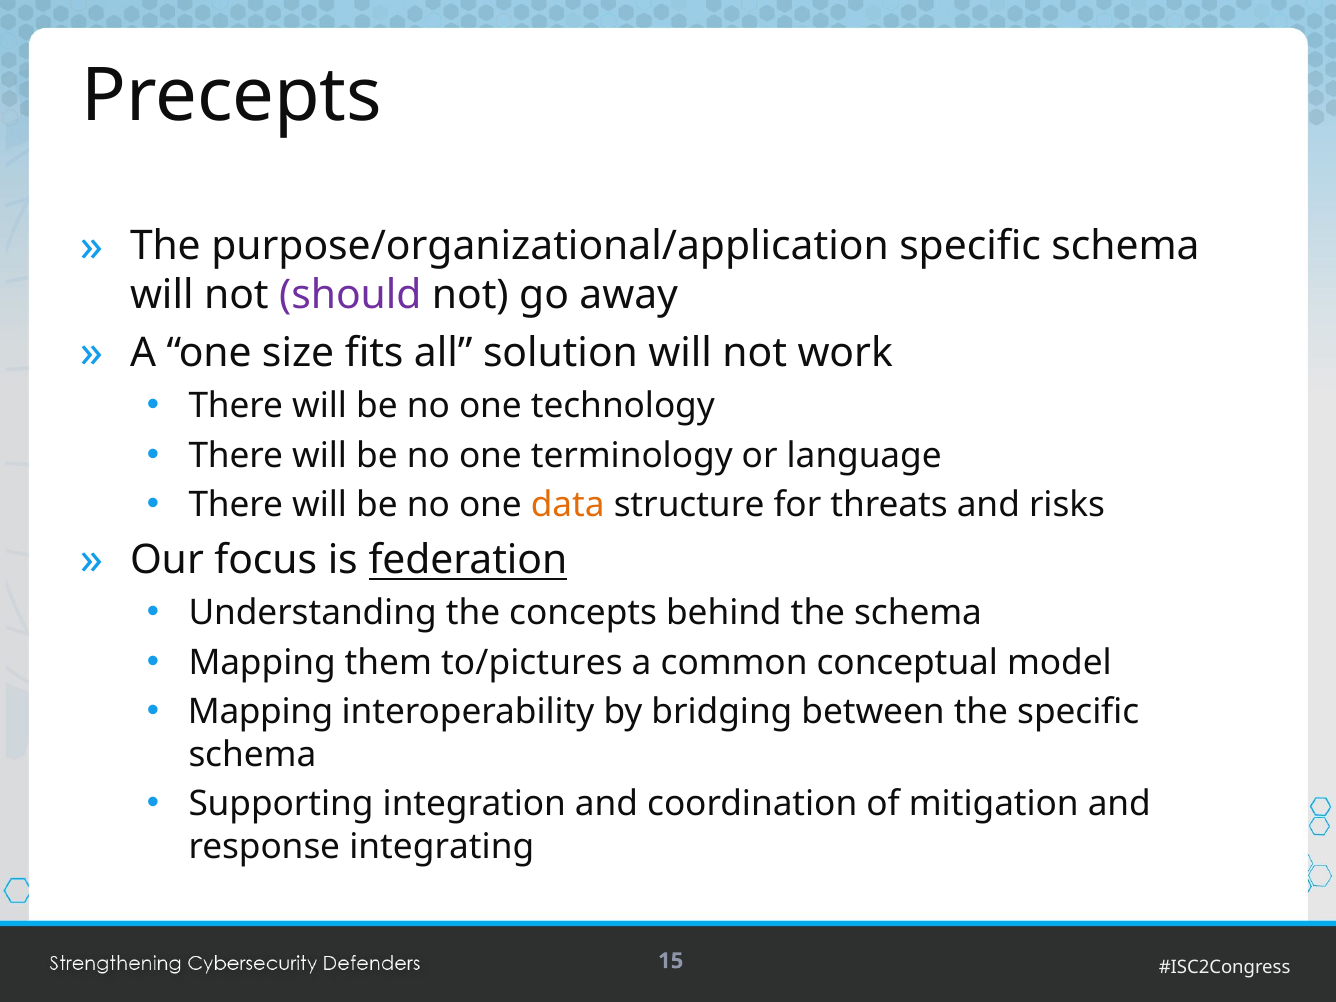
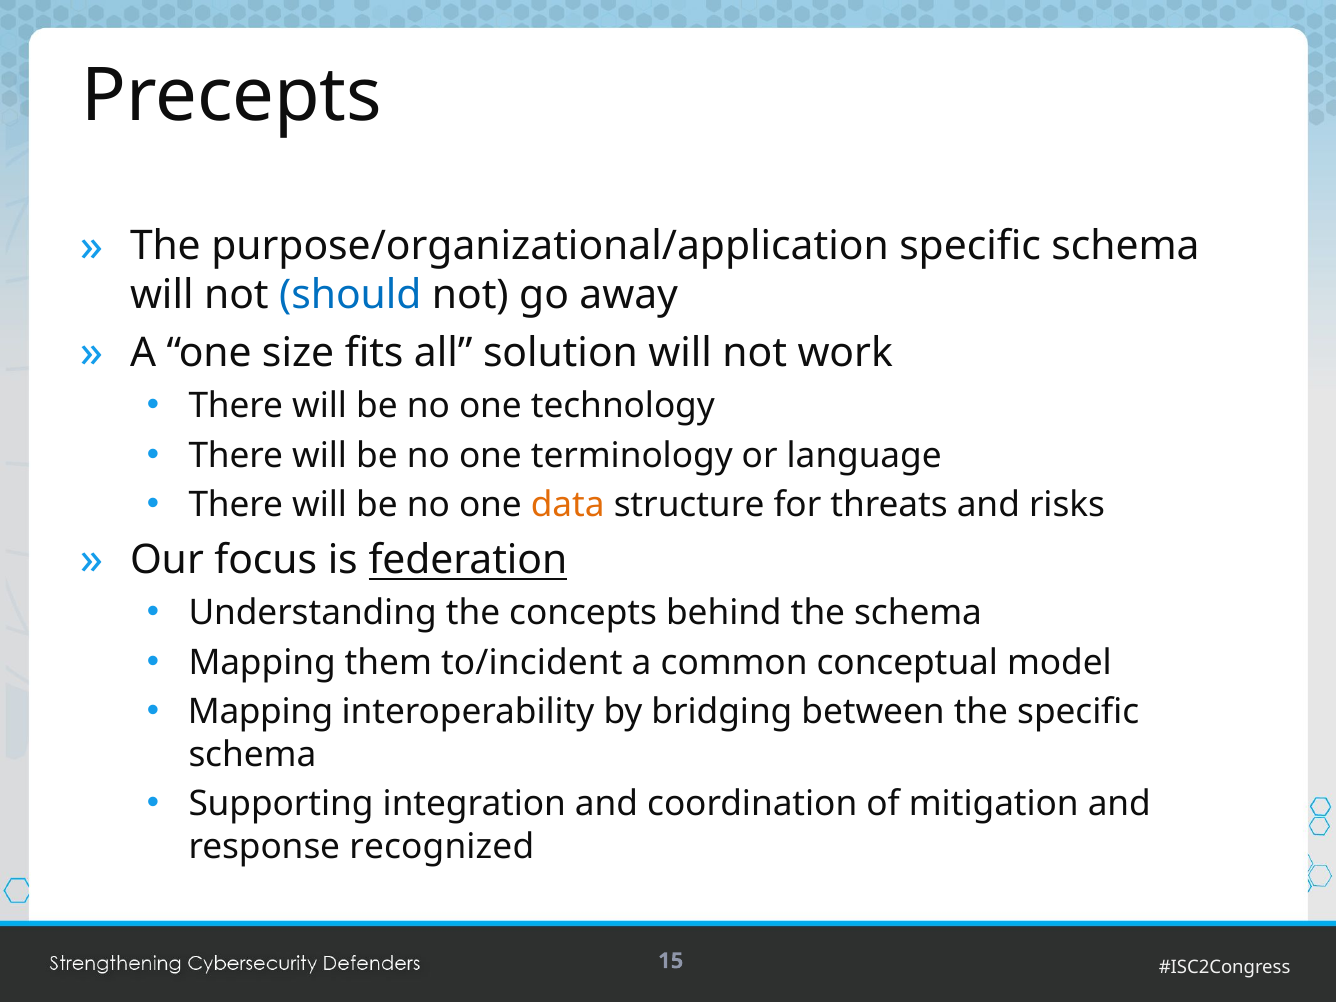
should colour: purple -> blue
to/pictures: to/pictures -> to/incident
integrating: integrating -> recognized
